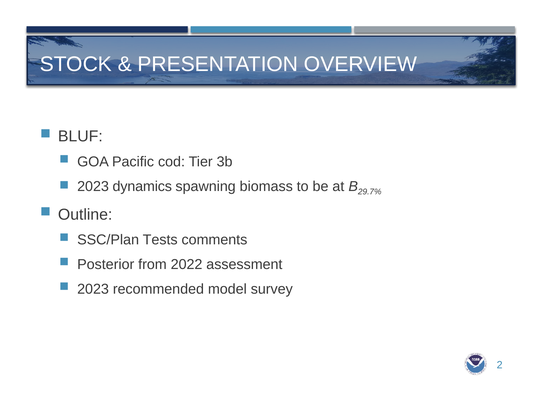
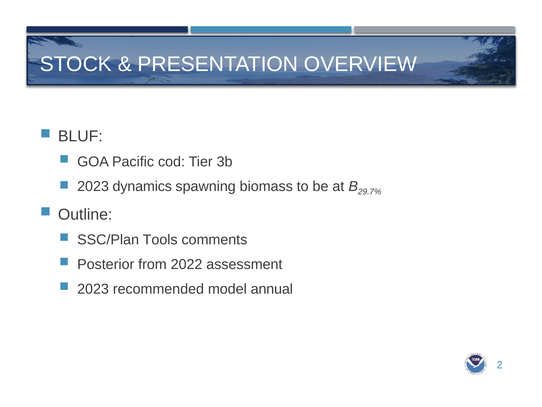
Tests: Tests -> Tools
survey: survey -> annual
